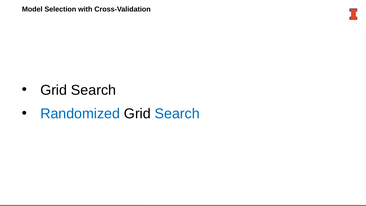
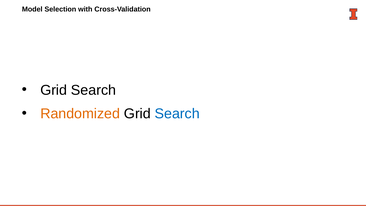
Randomized colour: blue -> orange
